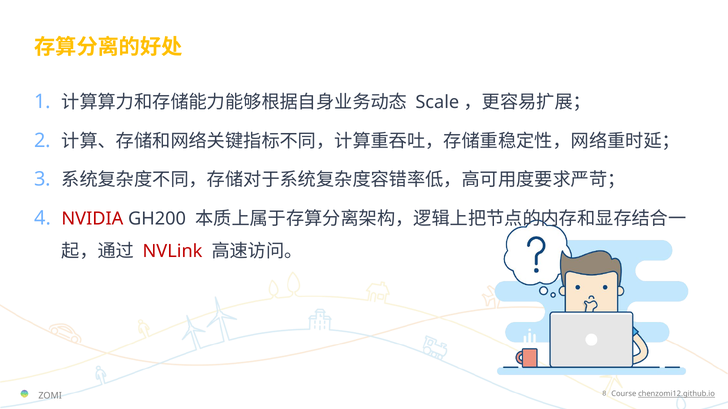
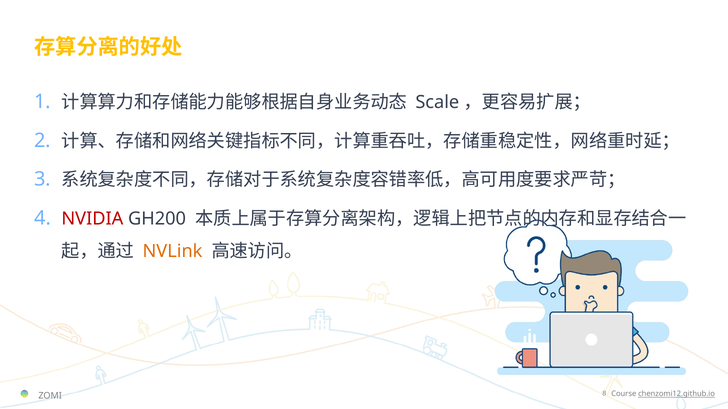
NVLink colour: red -> orange
